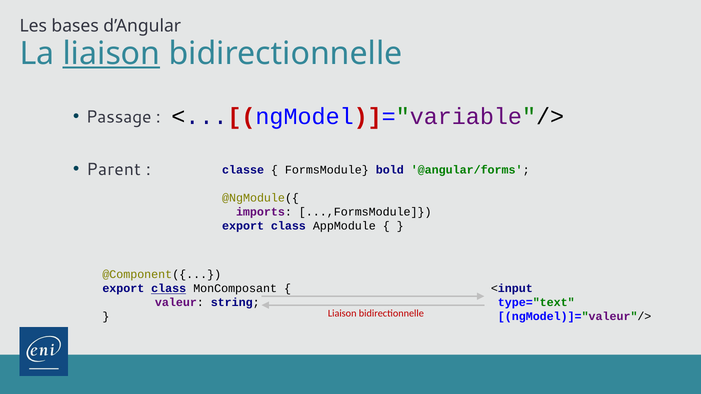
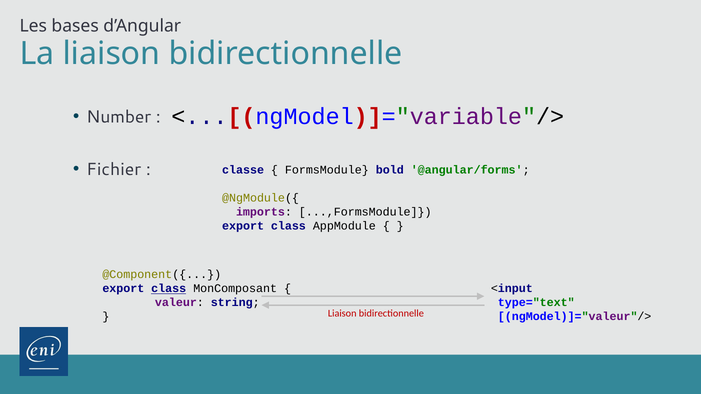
liaison at (111, 54) underline: present -> none
Passage: Passage -> Number
Parent: Parent -> Fichier
